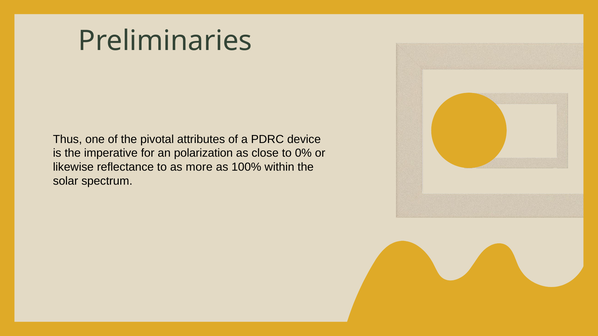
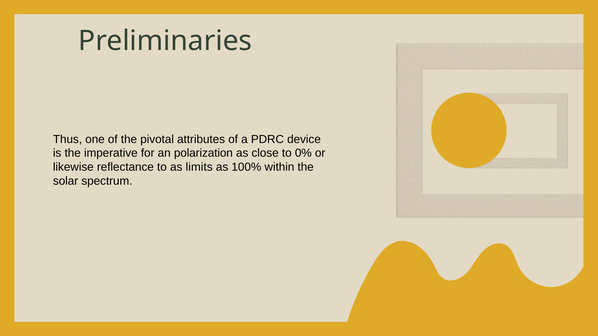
more: more -> limits
